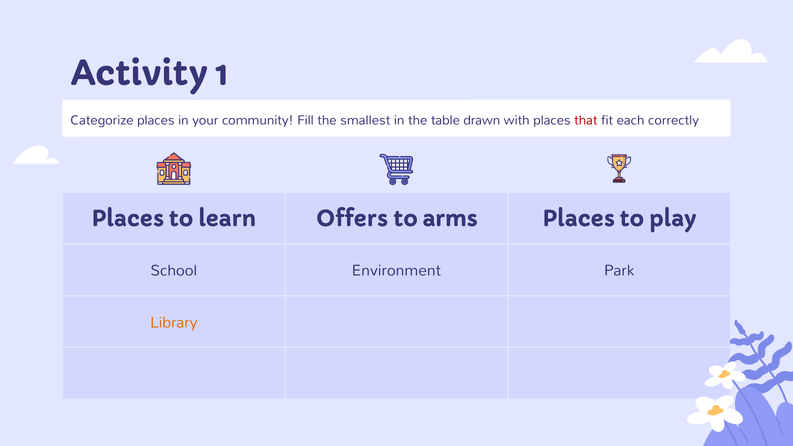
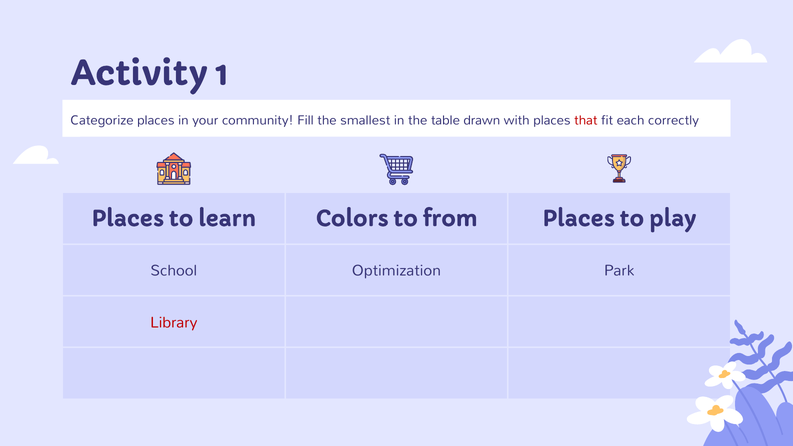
Offers: Offers -> Colors
arms: arms -> from
Environment: Environment -> Optimization
Library colour: orange -> red
